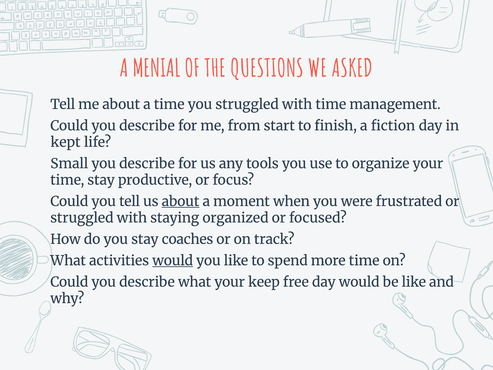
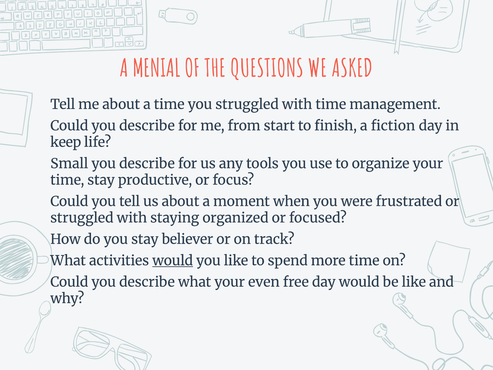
kept: kept -> keep
about at (181, 201) underline: present -> none
coaches: coaches -> believer
keep: keep -> even
